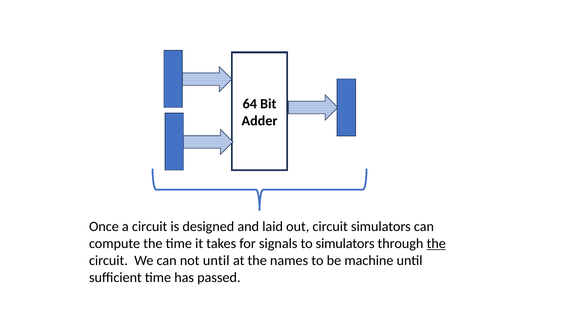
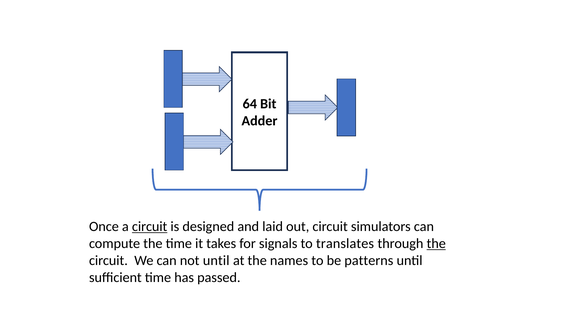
circuit at (150, 227) underline: none -> present
to simulators: simulators -> translates
machine: machine -> patterns
